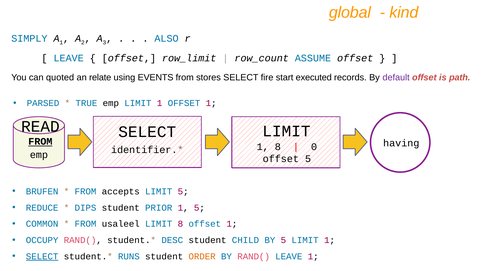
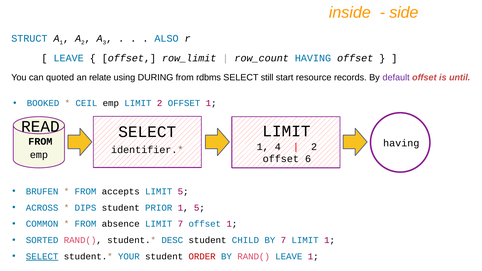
global: global -> inside
kind: kind -> side
SIMPLY: SIMPLY -> STRUCT
row_count ASSUME: ASSUME -> HAVING
EVENTS: EVENTS -> DURING
stores: stores -> rdbms
fire: fire -> still
executed: executed -> resource
path: path -> until
PARSED: PARSED -> BOOKED
TRUE: TRUE -> CEIL
emp LIMIT 1: 1 -> 2
FROM at (40, 142) underline: present -> none
1 8: 8 -> 4
0 at (314, 147): 0 -> 2
offset 5: 5 -> 6
REDUCE: REDUCE -> ACROSS
usaleel: usaleel -> absence
LIMIT 8: 8 -> 7
OCCUPY: OCCUPY -> SORTED
BY 5: 5 -> 7
RUNS: RUNS -> YOUR
ORDER colour: orange -> red
